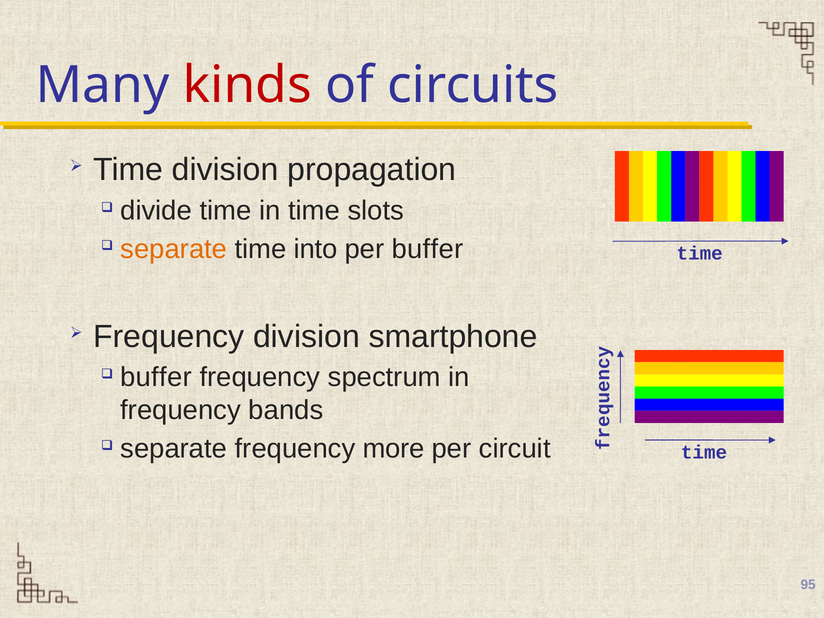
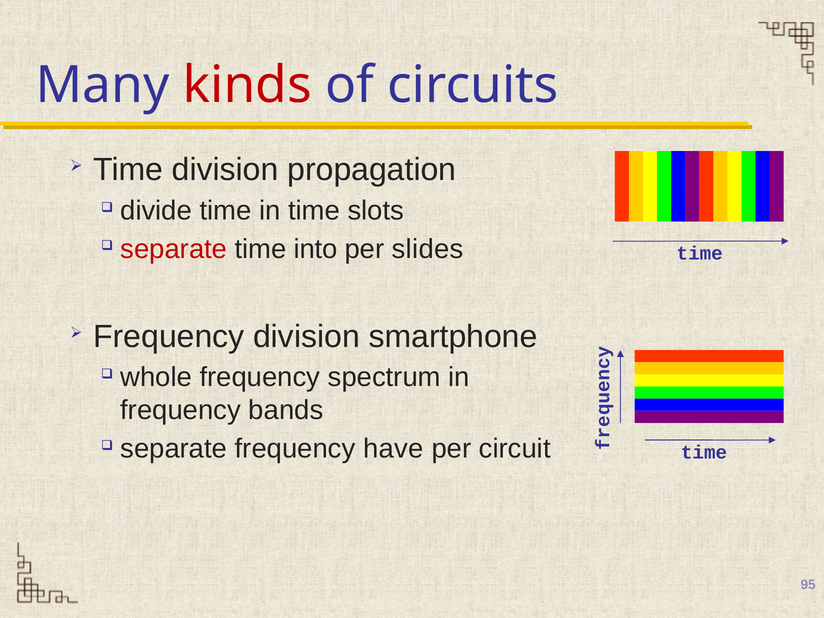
separate at (174, 249) colour: orange -> red
per buffer: buffer -> slides
buffer at (156, 377): buffer -> whole
more: more -> have
